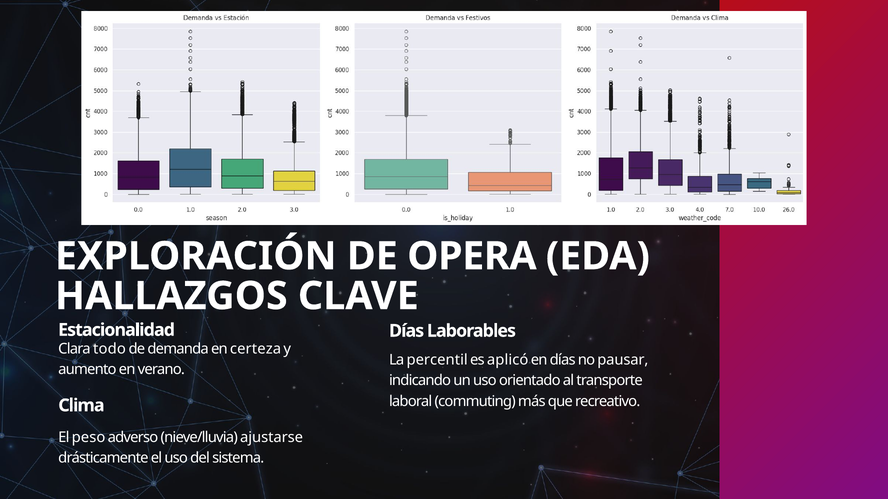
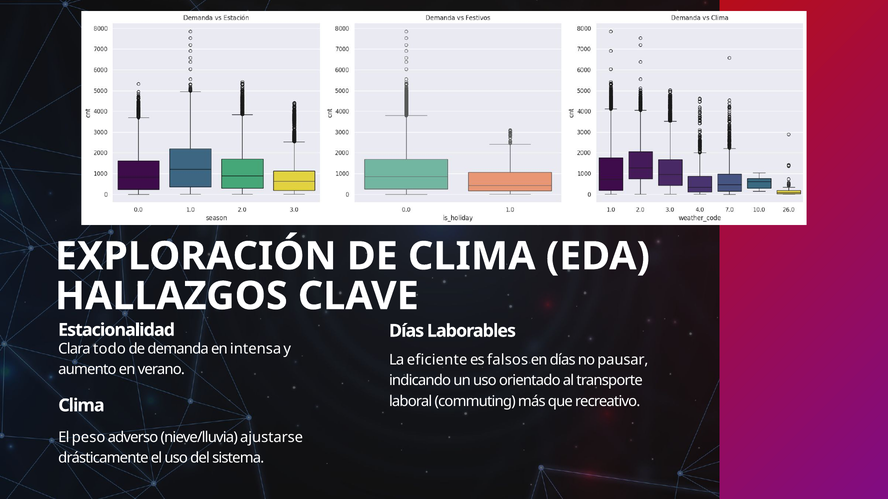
DE OPERA: OPERA -> CLIMA
certeza: certeza -> intensa
percentil: percentil -> eficiente
aplicó: aplicó -> falsos
